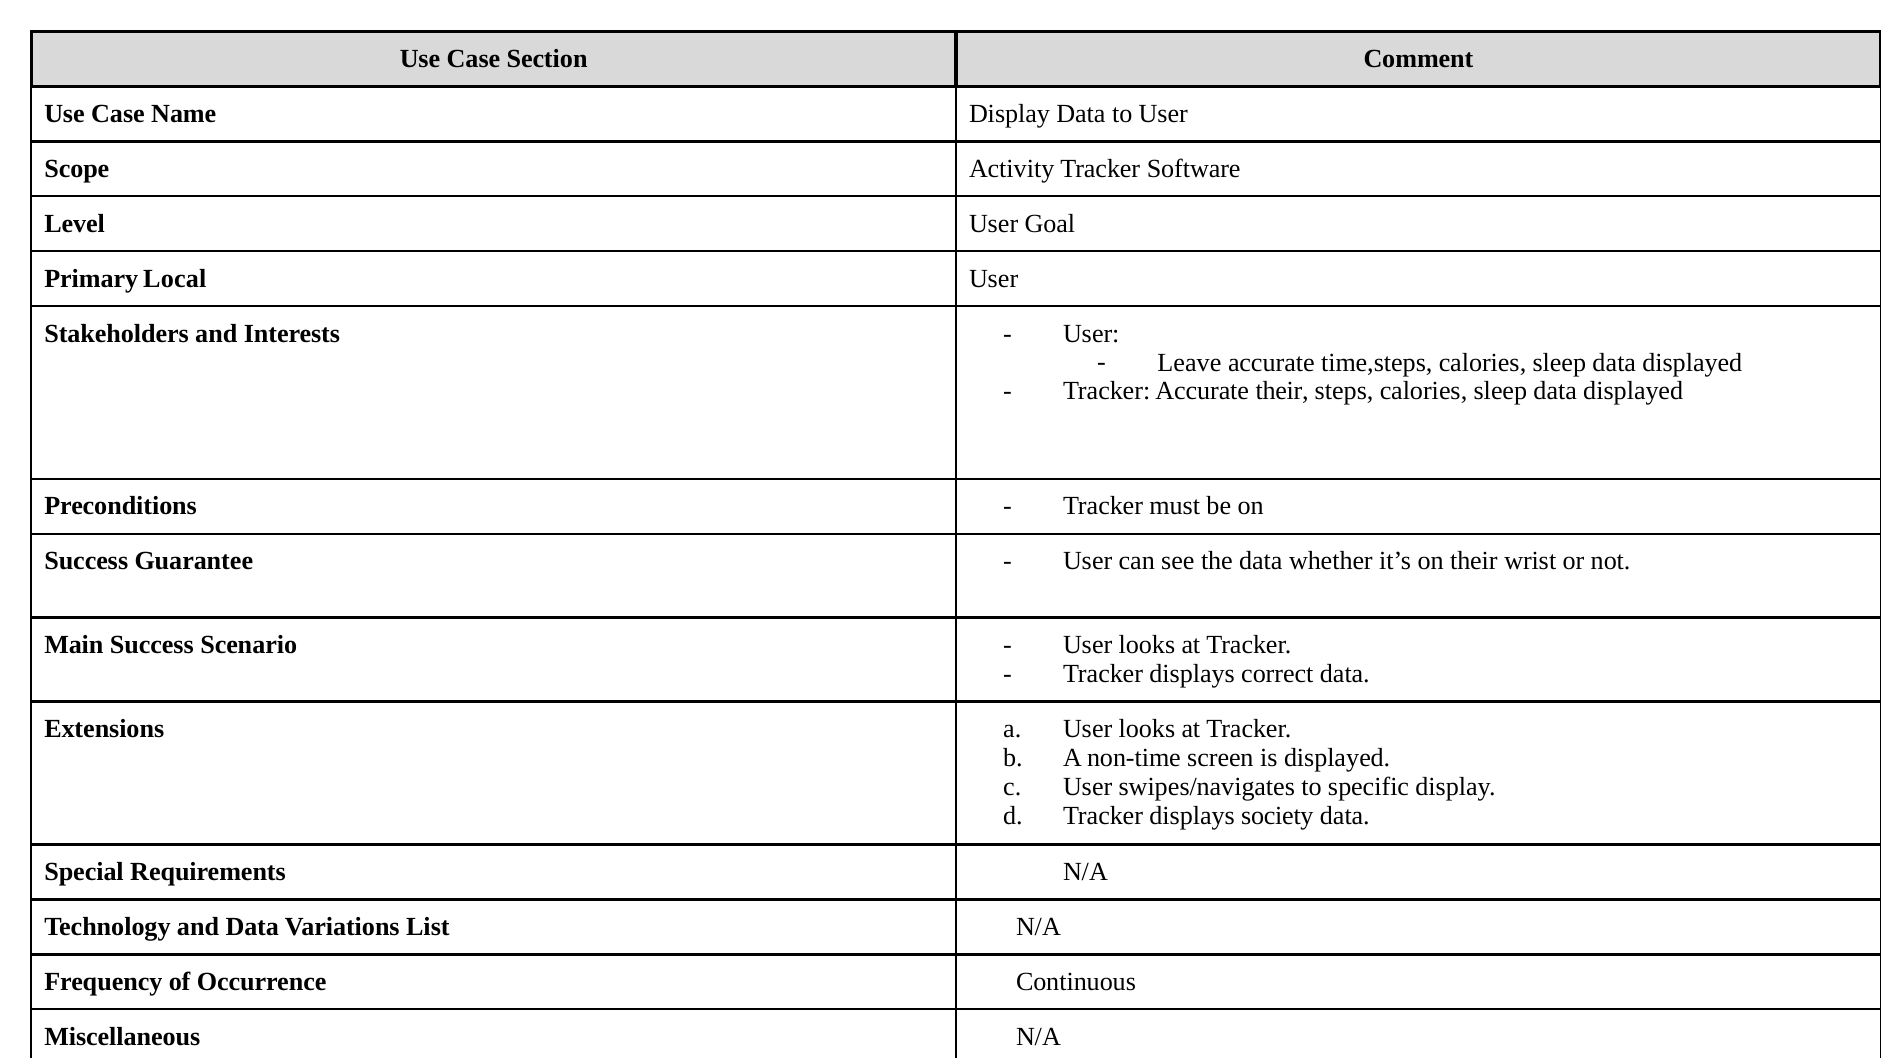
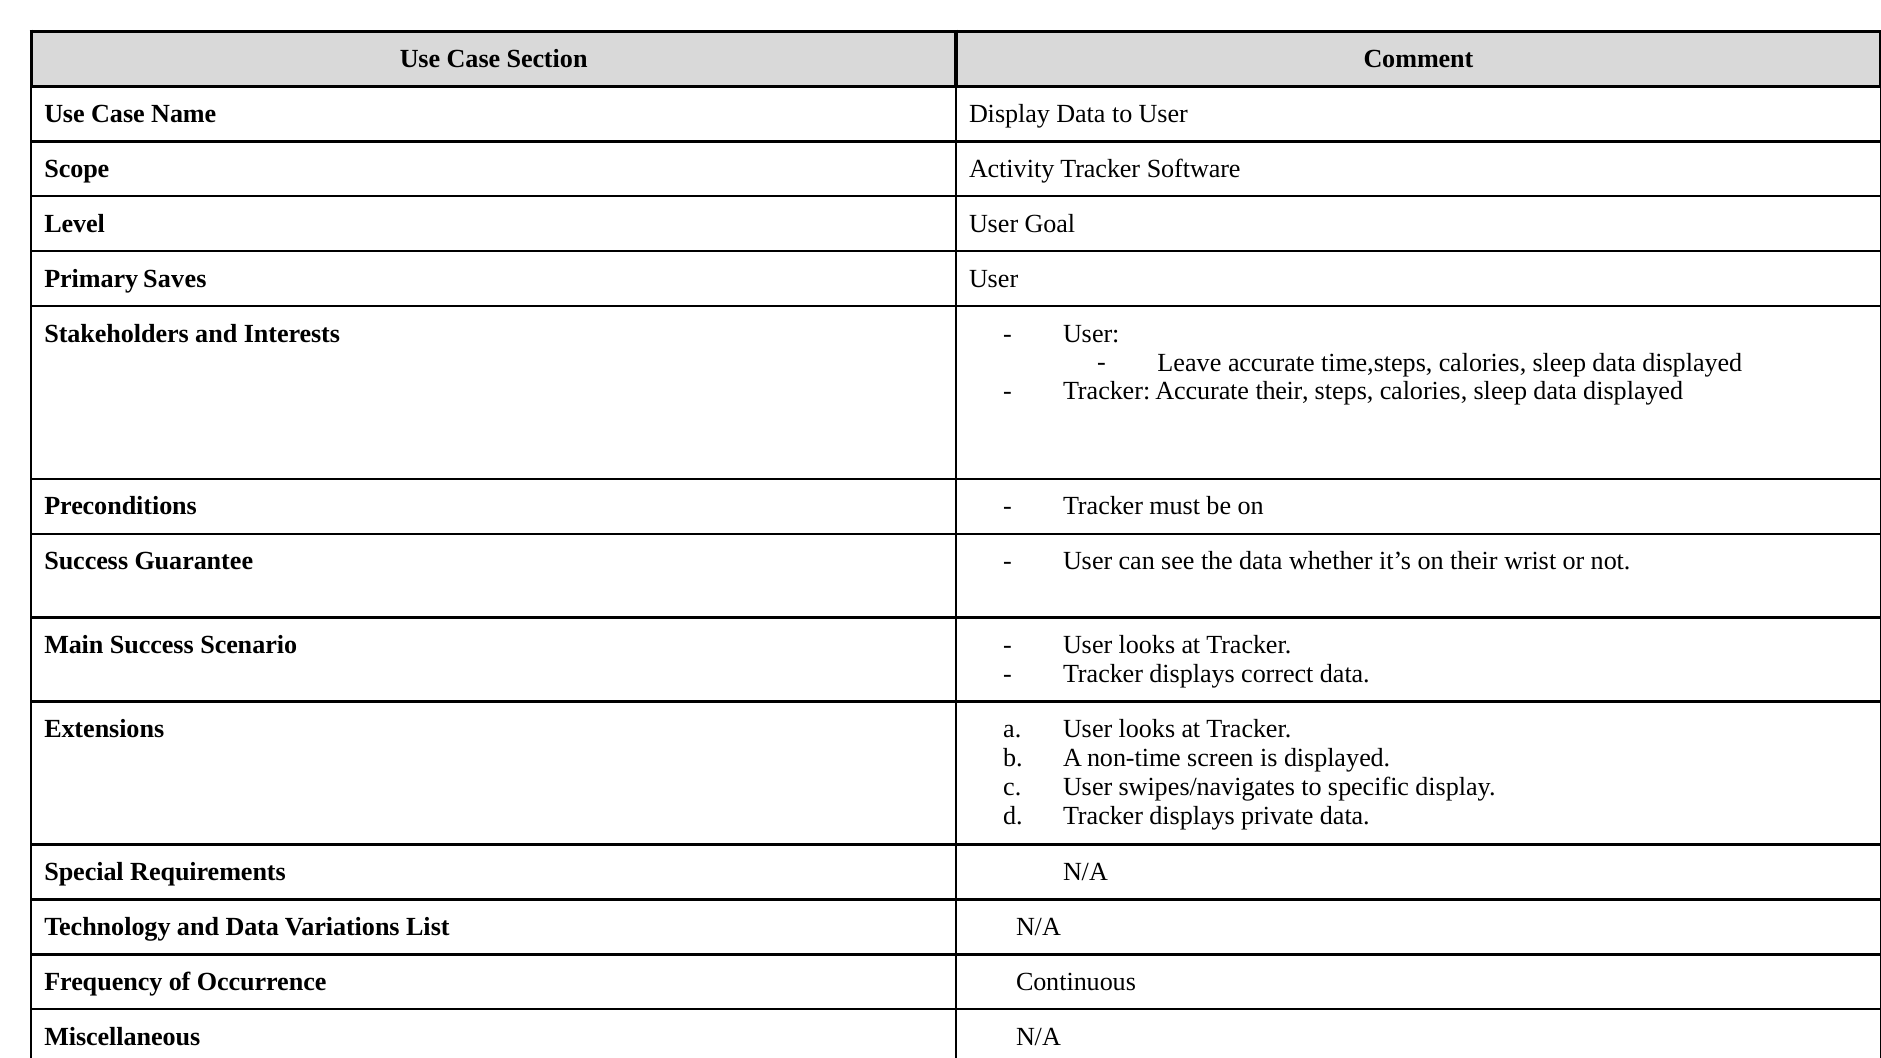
Local: Local -> Saves
society: society -> private
